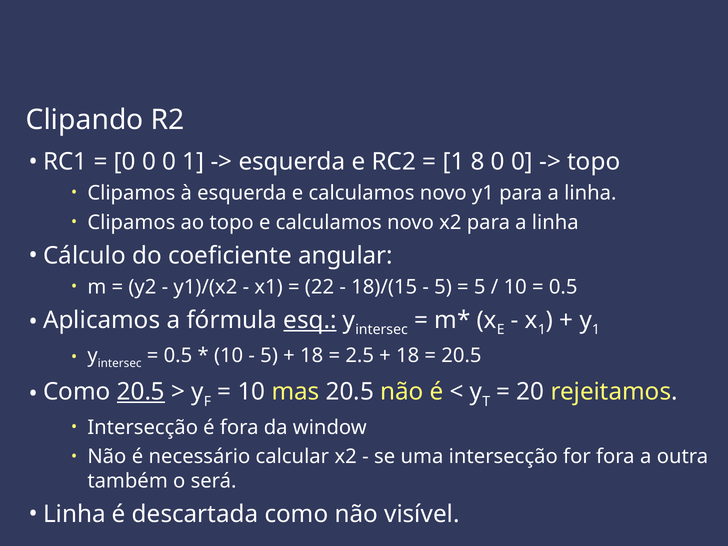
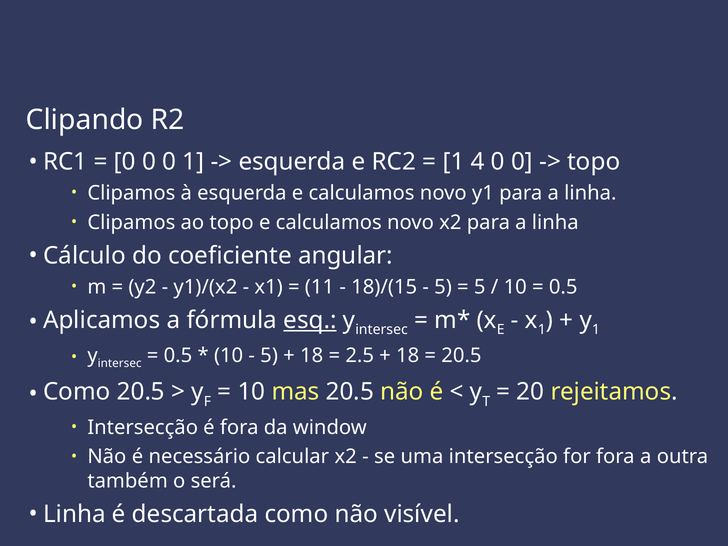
8: 8 -> 4
22: 22 -> 11
20.5 at (141, 392) underline: present -> none
